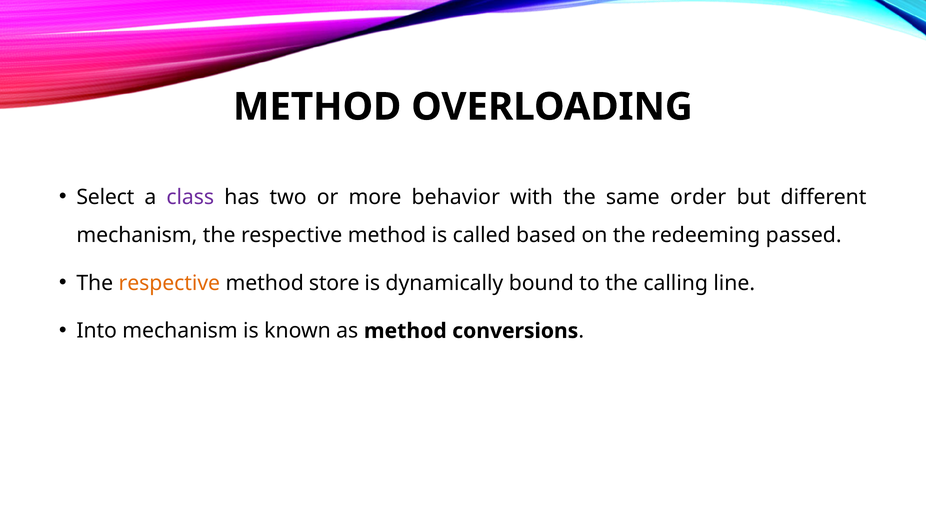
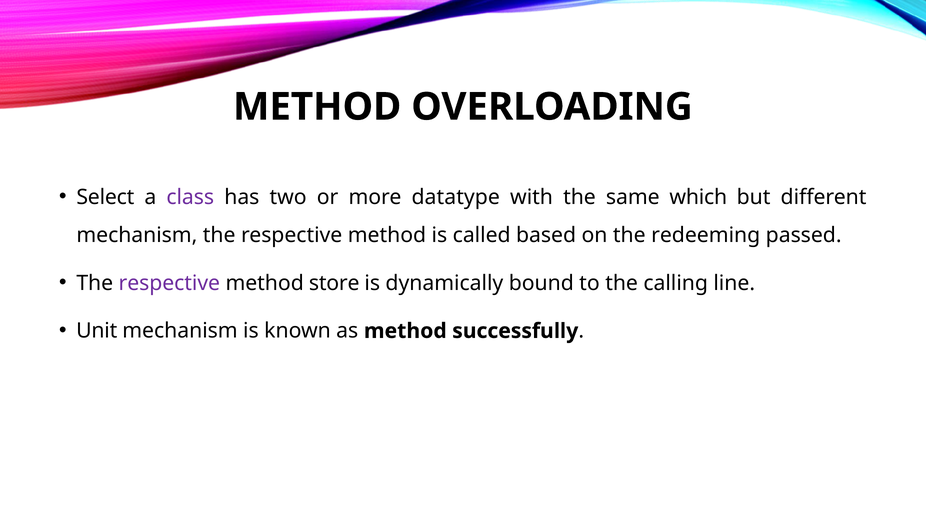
behavior: behavior -> datatype
order: order -> which
respective at (169, 283) colour: orange -> purple
Into: Into -> Unit
conversions: conversions -> successfully
